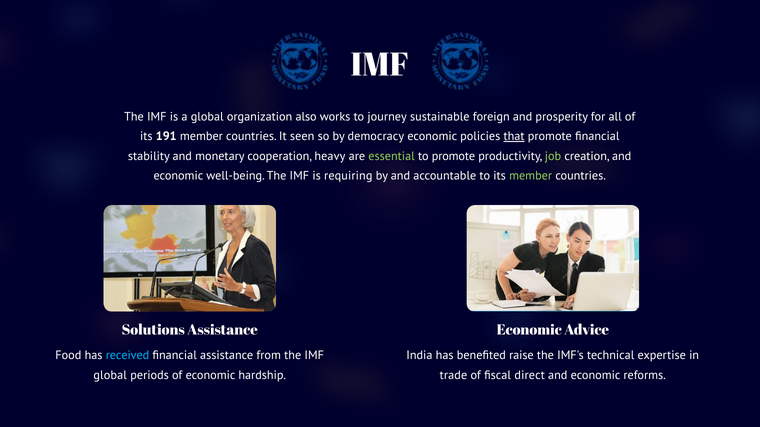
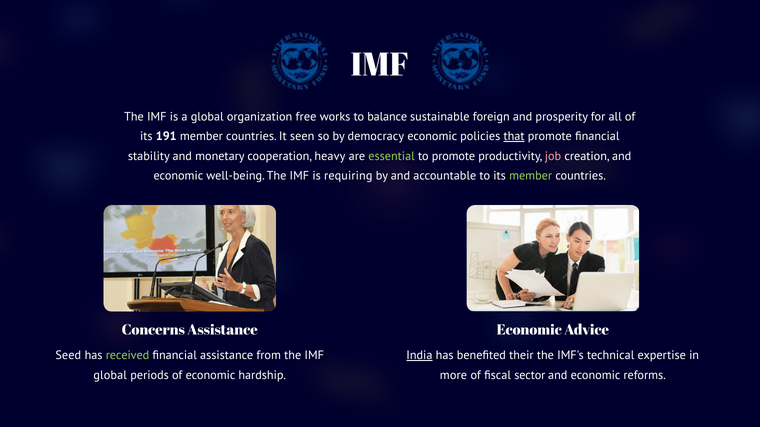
also: also -> free
journey: journey -> balance
job colour: light green -> pink
Solutions: Solutions -> Concerns
Food: Food -> Seed
received colour: light blue -> light green
India underline: none -> present
raise: raise -> their
trade: trade -> more
direct: direct -> sector
